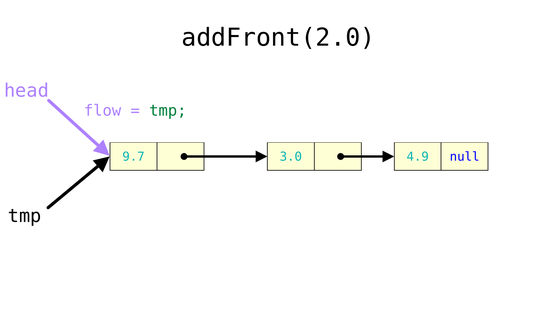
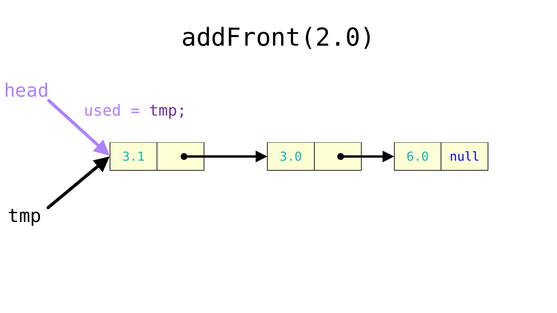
flow: flow -> used
tmp at (168, 111) colour: green -> purple
9.7: 9.7 -> 3.1
4.9: 4.9 -> 6.0
